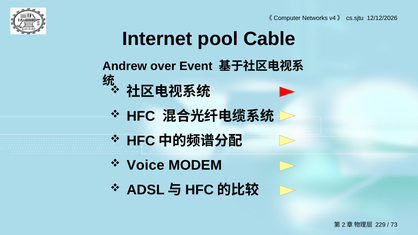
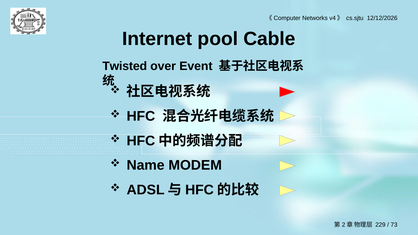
Andrew: Andrew -> Twisted
Voice: Voice -> Name
